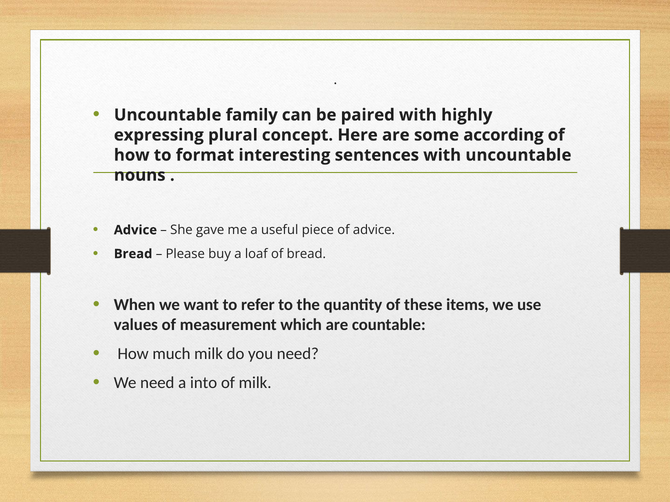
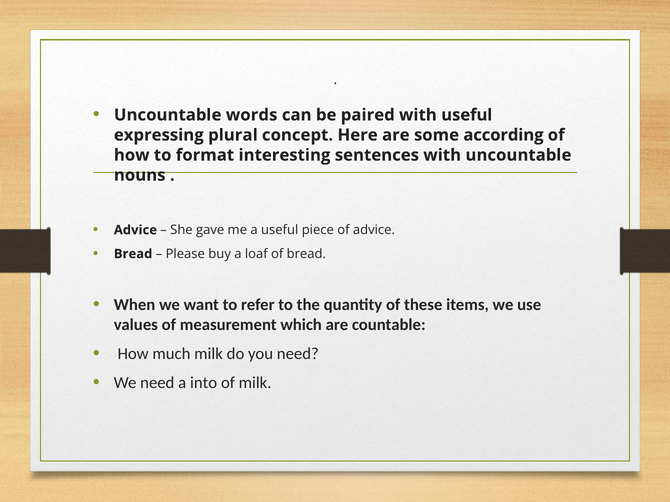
family: family -> words
with highly: highly -> useful
